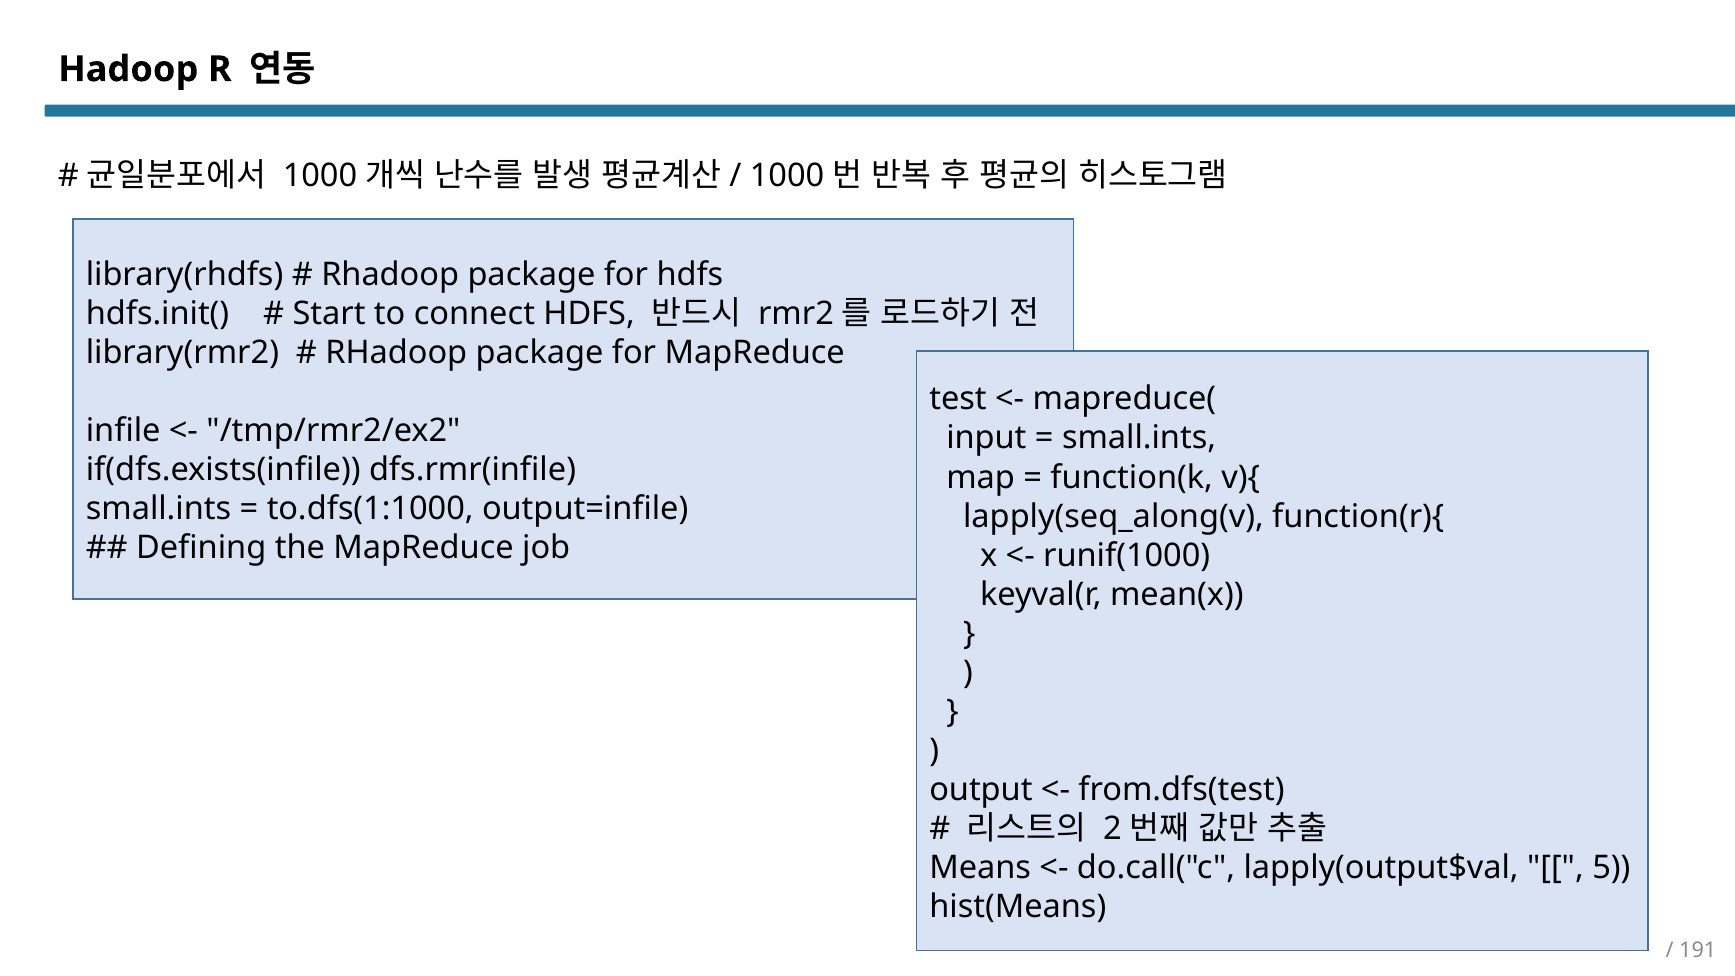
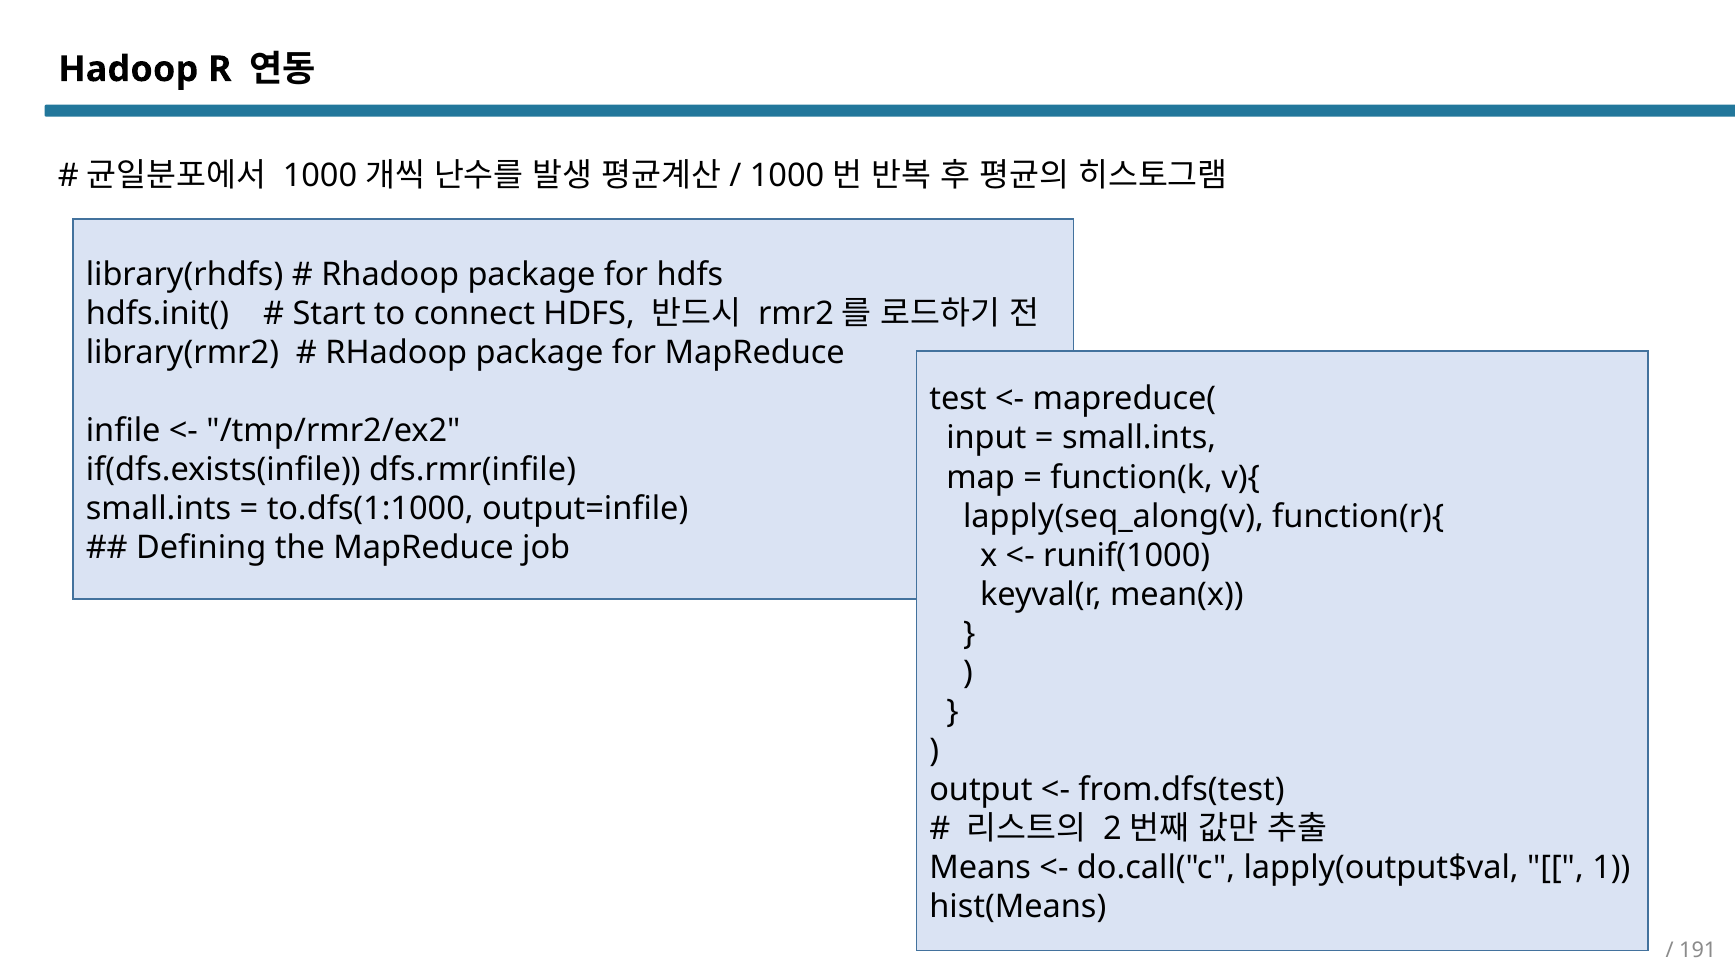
5: 5 -> 1
